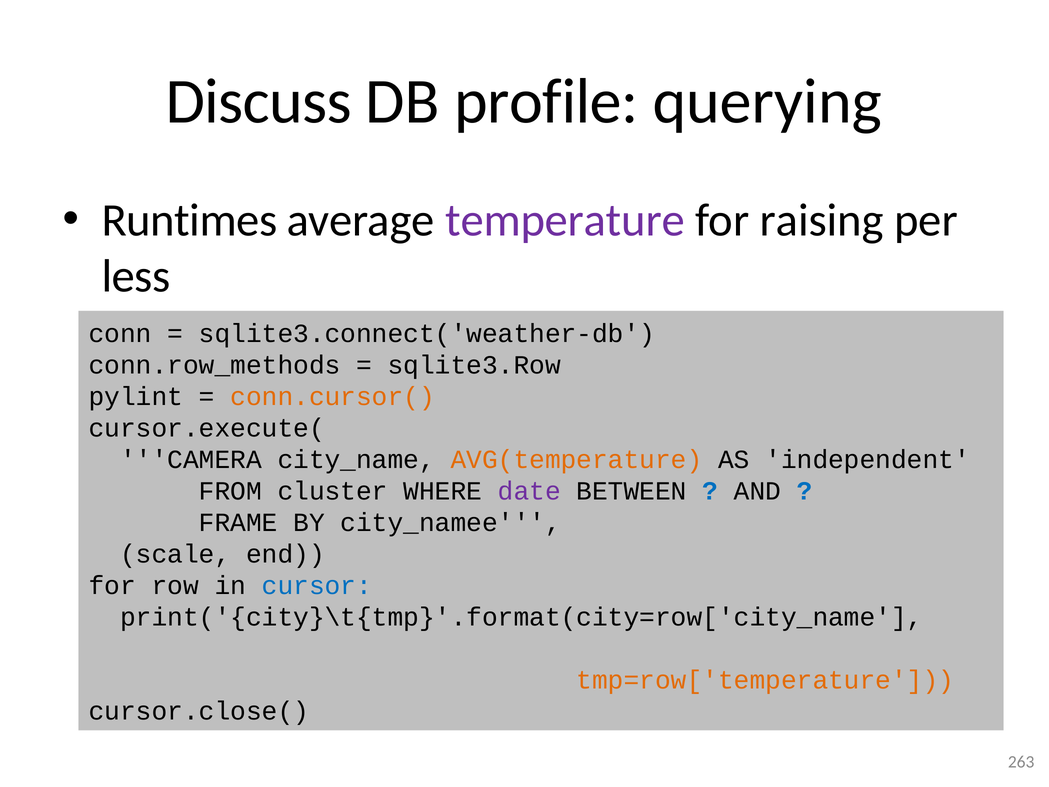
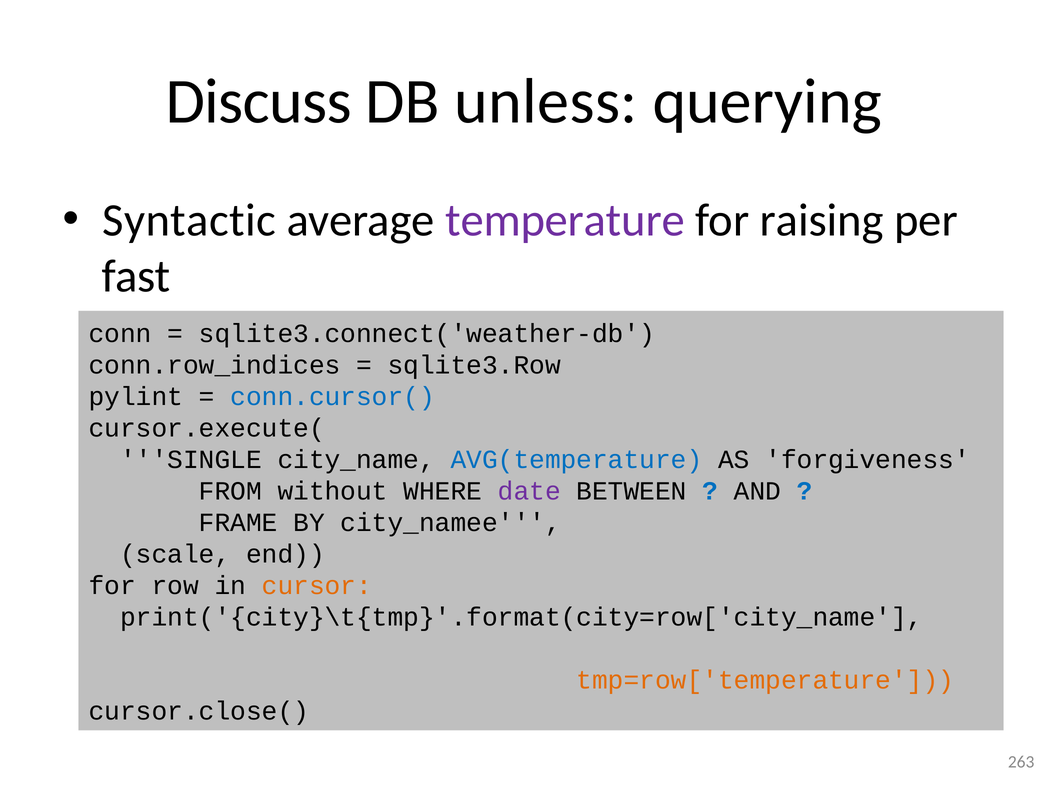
profile: profile -> unless
Runtimes: Runtimes -> Syntactic
less: less -> fast
conn.row_methods: conn.row_methods -> conn.row_indices
conn.cursor( colour: orange -> blue
CAMERA: CAMERA -> SINGLE
AVG(temperature colour: orange -> blue
independent: independent -> forgiveness
cluster: cluster -> without
cursor colour: blue -> orange
